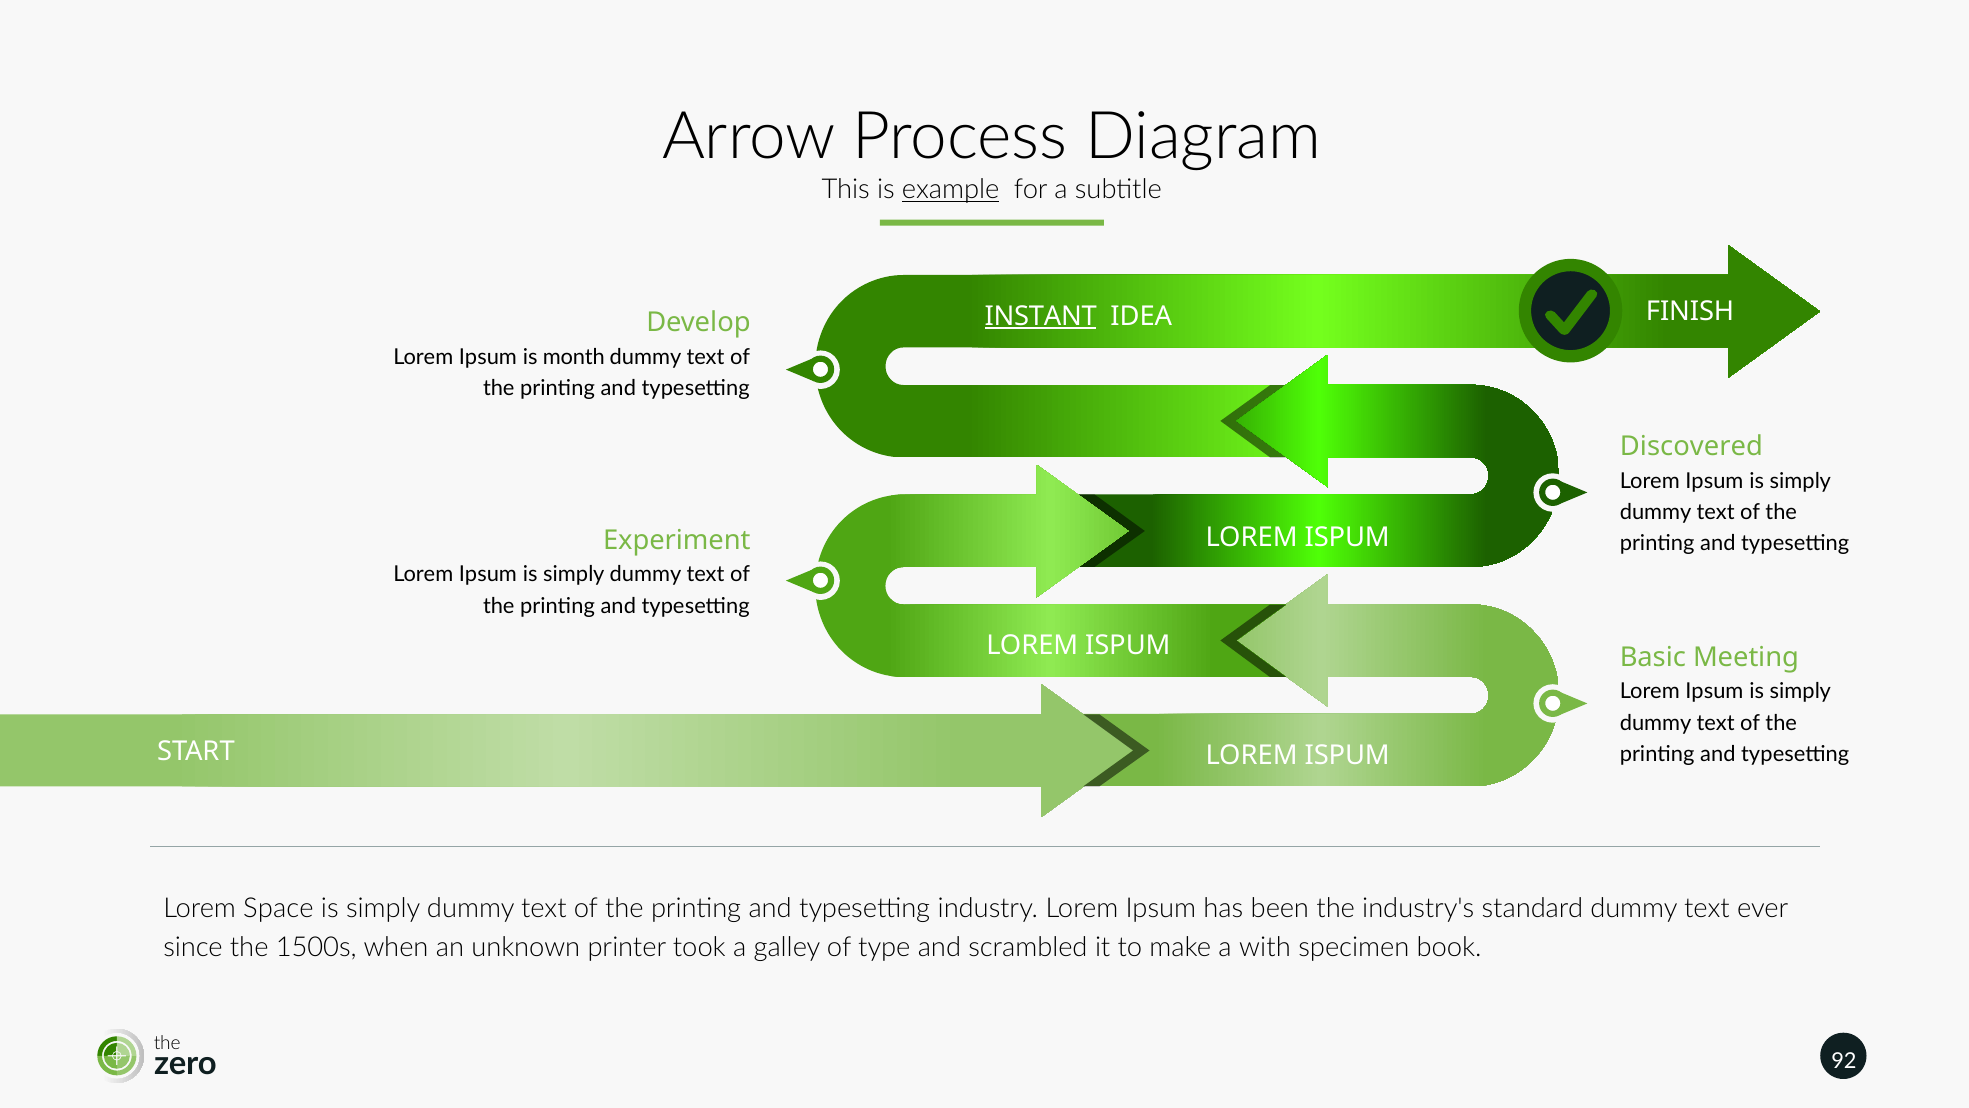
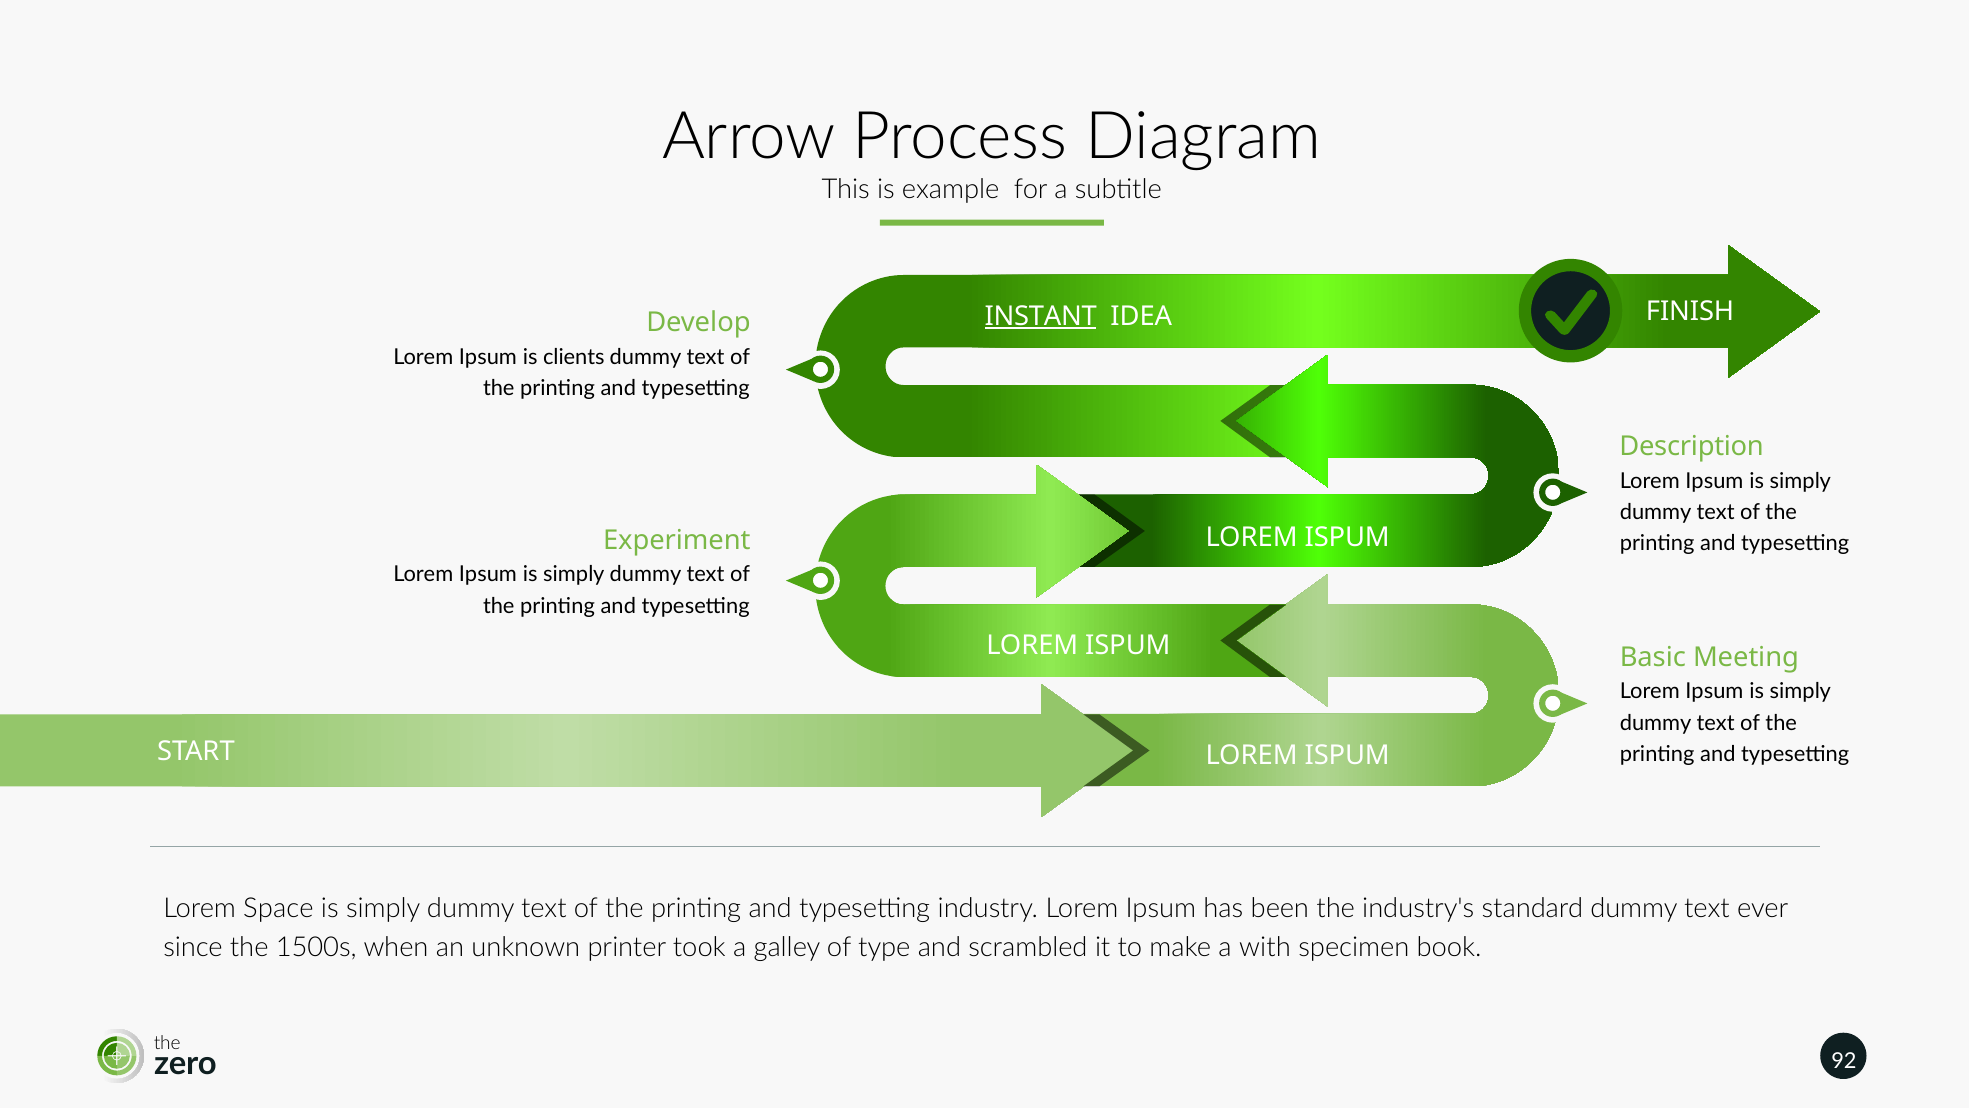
example underline: present -> none
month: month -> clients
Discovered: Discovered -> Description
